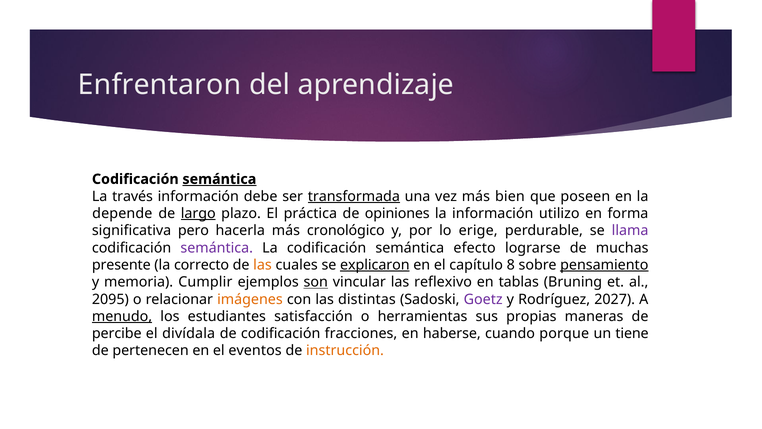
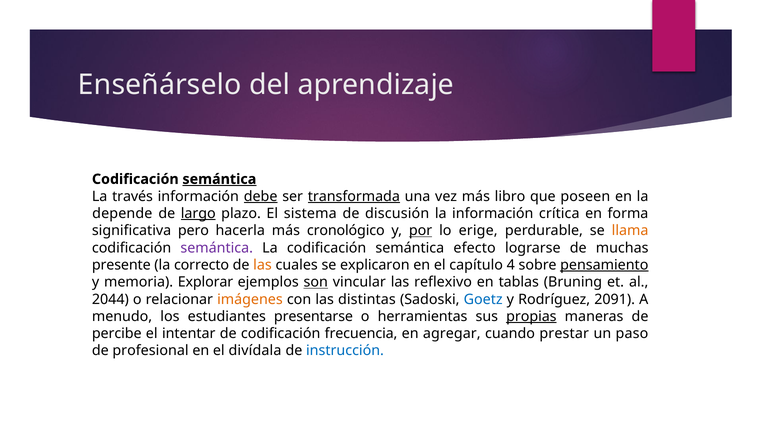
Enfrentaron: Enfrentaron -> Enseñárselo
debe underline: none -> present
bien: bien -> libro
práctica: práctica -> sistema
opiniones: opiniones -> discusión
utilizo: utilizo -> crítica
por underline: none -> present
llama colour: purple -> orange
explicaron underline: present -> none
8: 8 -> 4
Cumplir: Cumplir -> Explorar
2095: 2095 -> 2044
Goetz colour: purple -> blue
2027: 2027 -> 2091
menudo underline: present -> none
satisfacción: satisfacción -> presentarse
propias underline: none -> present
divídala: divídala -> intentar
fracciones: fracciones -> frecuencia
haberse: haberse -> agregar
porque: porque -> prestar
tiene: tiene -> paso
pertenecen: pertenecen -> profesional
eventos: eventos -> divídala
instrucción colour: orange -> blue
